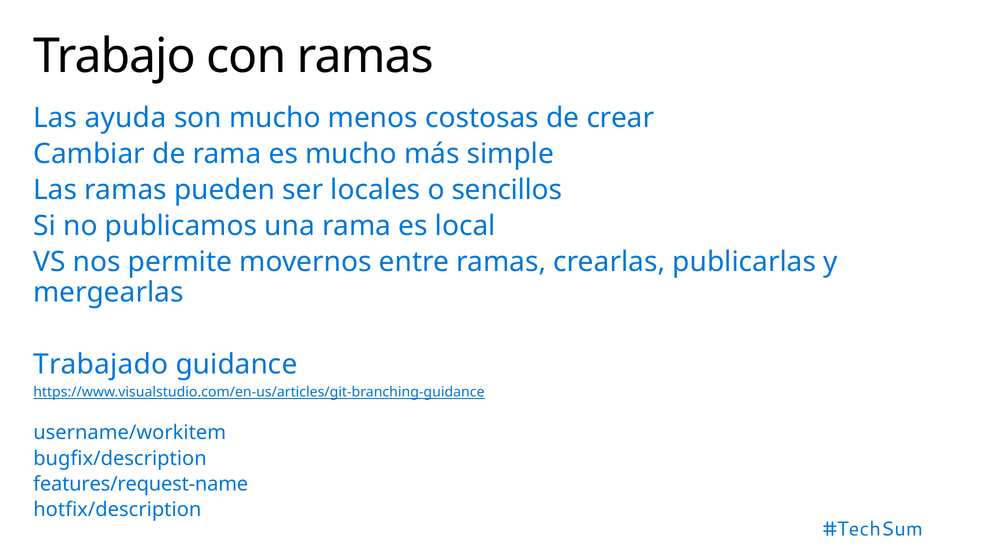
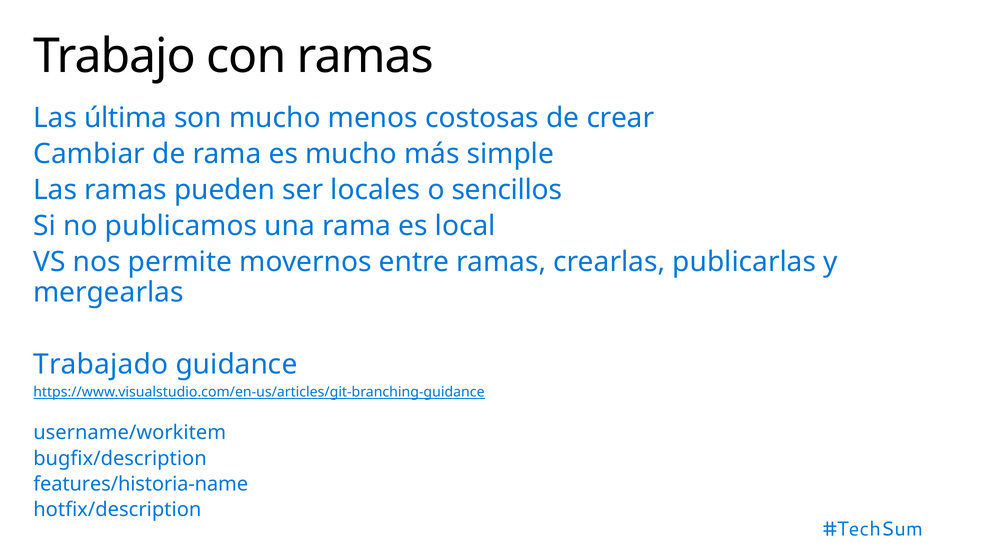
ayuda: ayuda -> última
features/request-name: features/request-name -> features/historia-name
